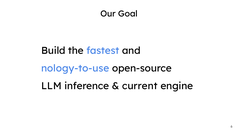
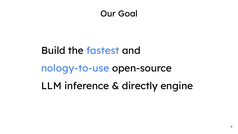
current: current -> directly
